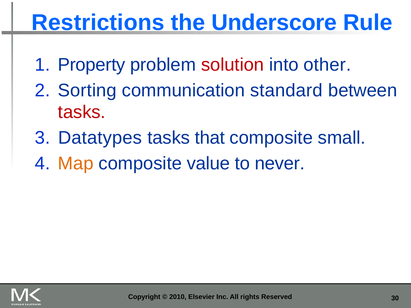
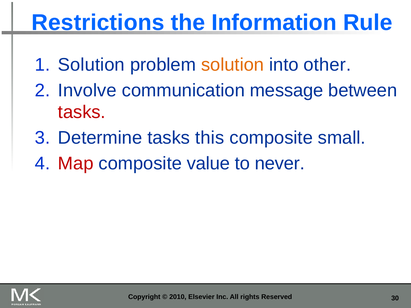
Underscore: Underscore -> Information
Property at (92, 65): Property -> Solution
solution at (233, 65) colour: red -> orange
Sorting: Sorting -> Involve
standard: standard -> message
Datatypes: Datatypes -> Determine
that: that -> this
Map colour: orange -> red
